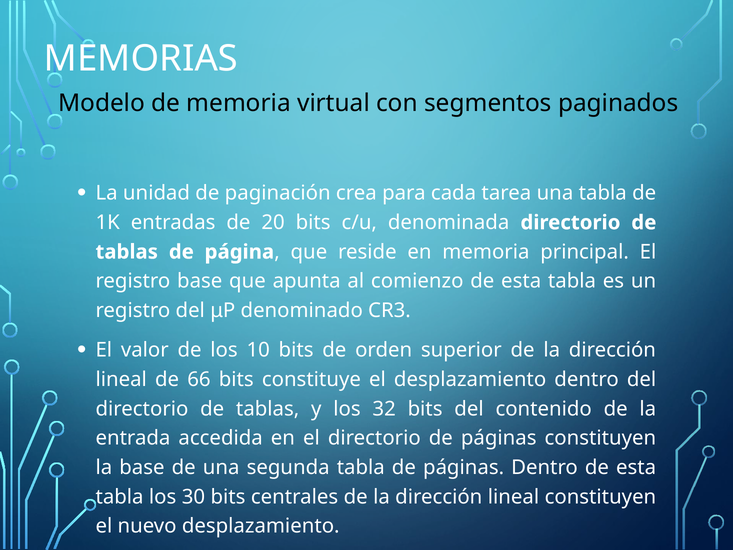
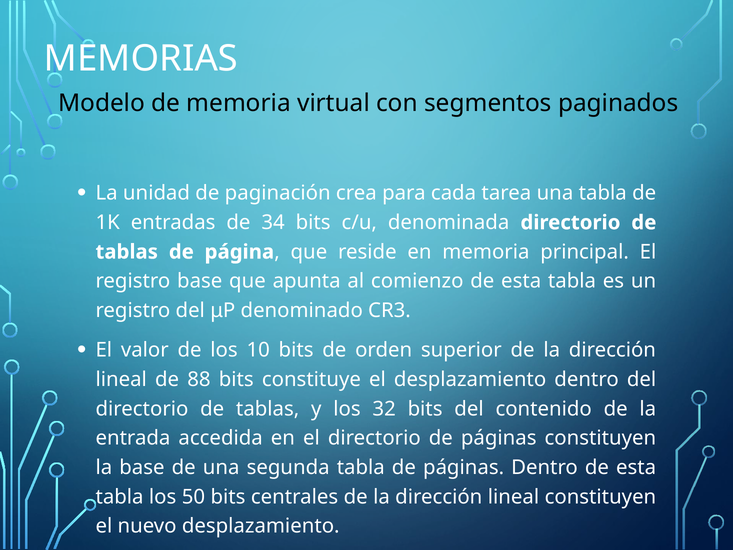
20: 20 -> 34
66: 66 -> 88
30: 30 -> 50
